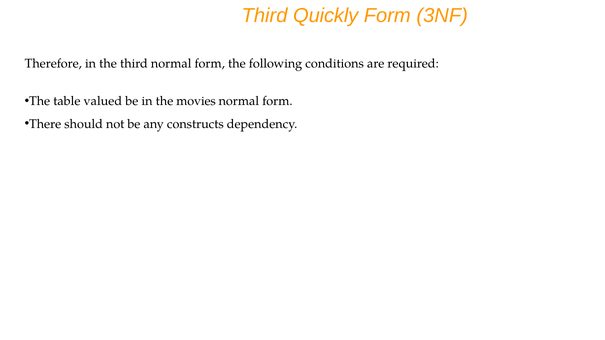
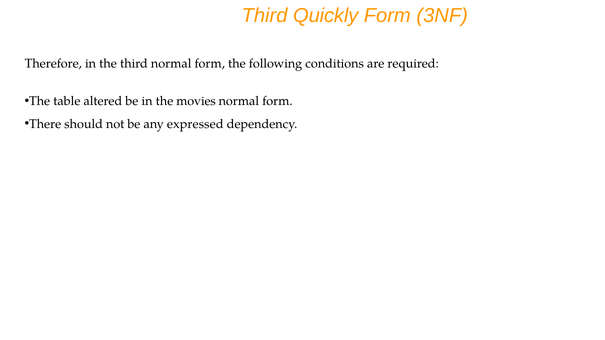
valued: valued -> altered
constructs: constructs -> expressed
